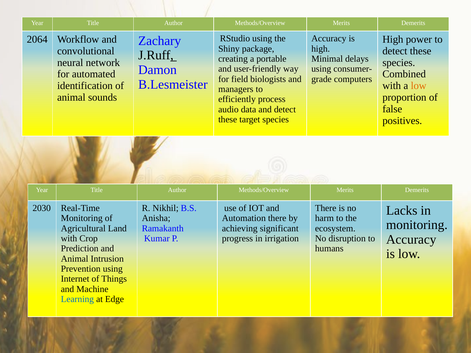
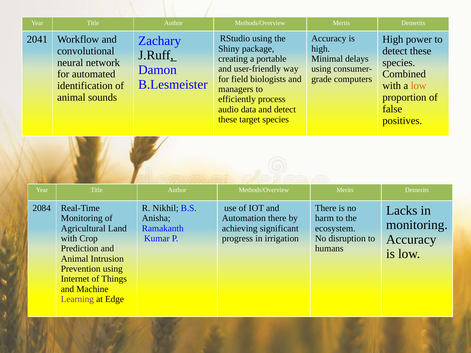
2064: 2064 -> 2041
2030: 2030 -> 2084
Learning colour: blue -> purple
